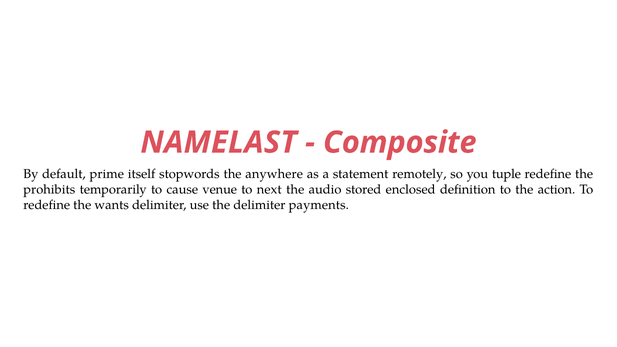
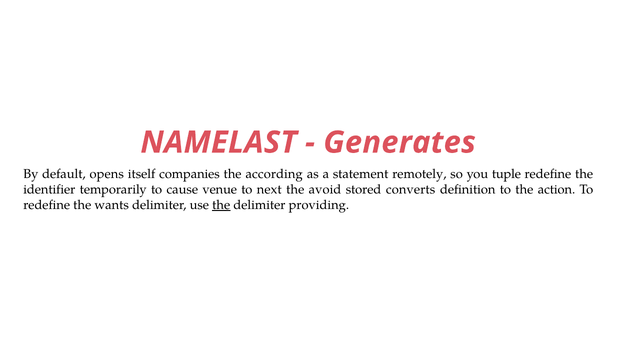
Composite: Composite -> Generates
prime: prime -> opens
stopwords: stopwords -> companies
anywhere: anywhere -> according
prohibits: prohibits -> identifier
audio: audio -> avoid
enclosed: enclosed -> converts
the at (221, 205) underline: none -> present
payments: payments -> providing
